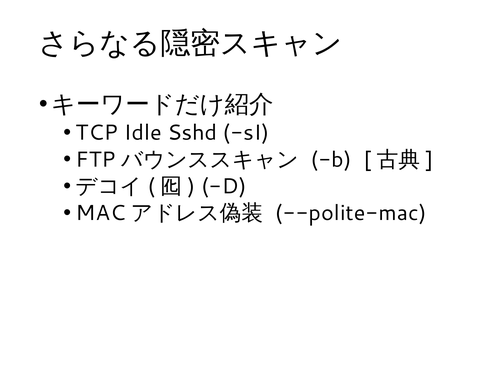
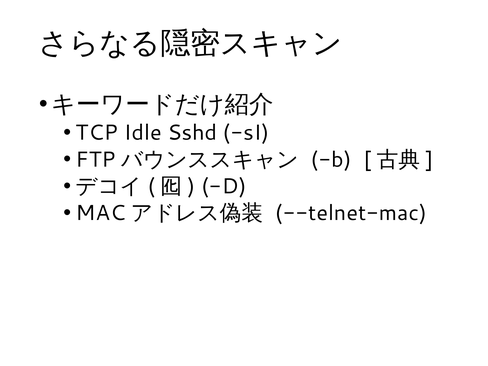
--polite-mac: --polite-mac -> --telnet-mac
